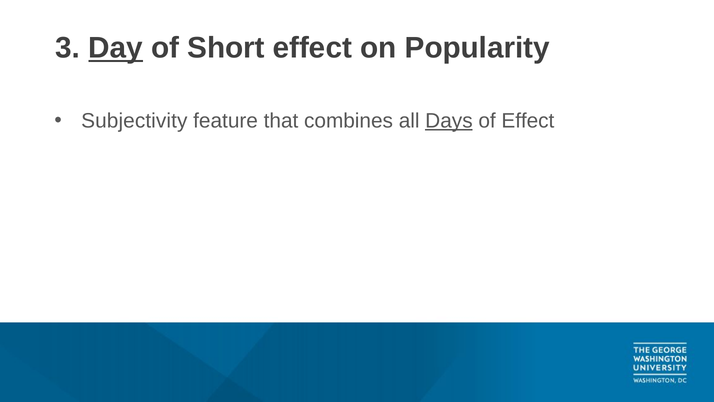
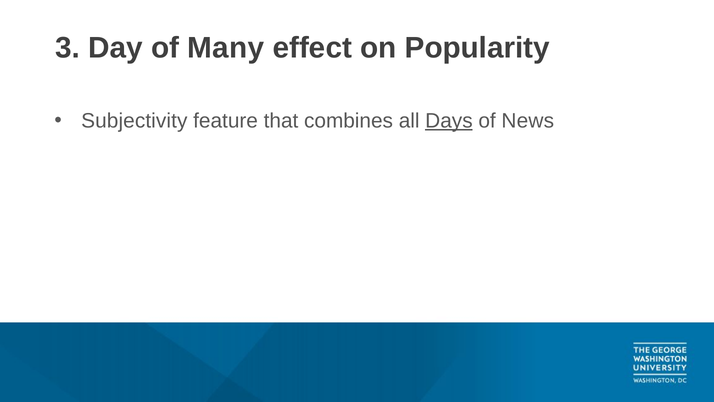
Day underline: present -> none
Short: Short -> Many
of Effect: Effect -> News
